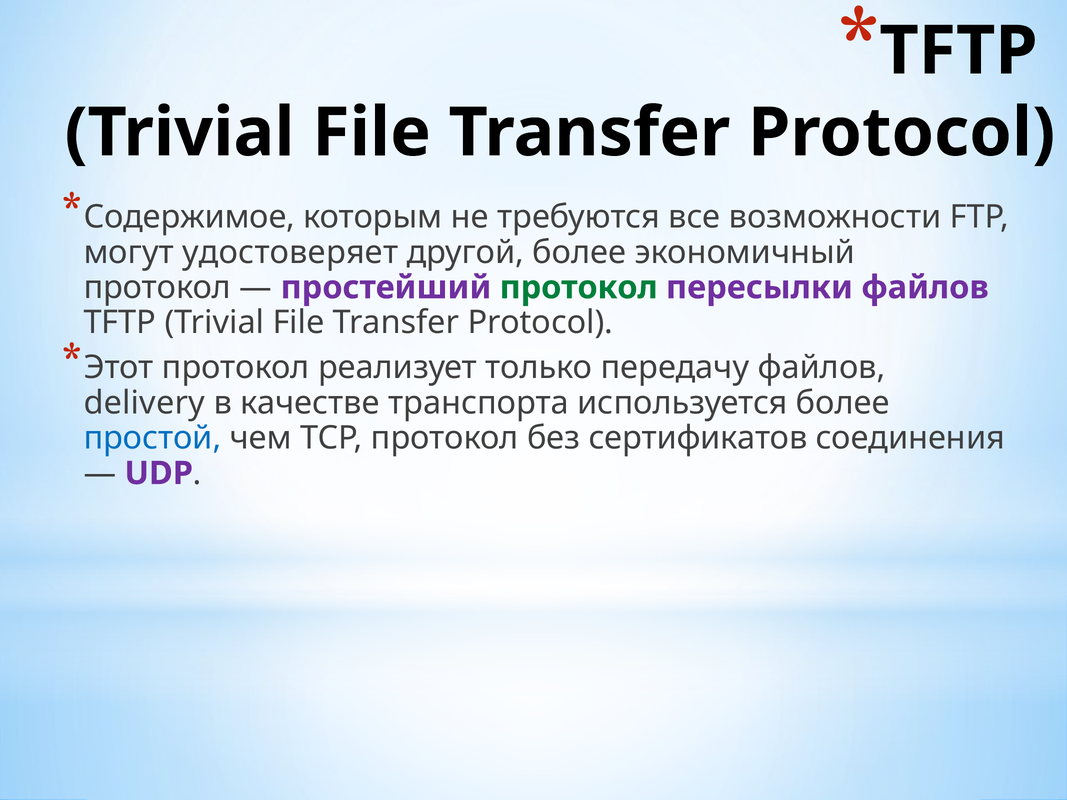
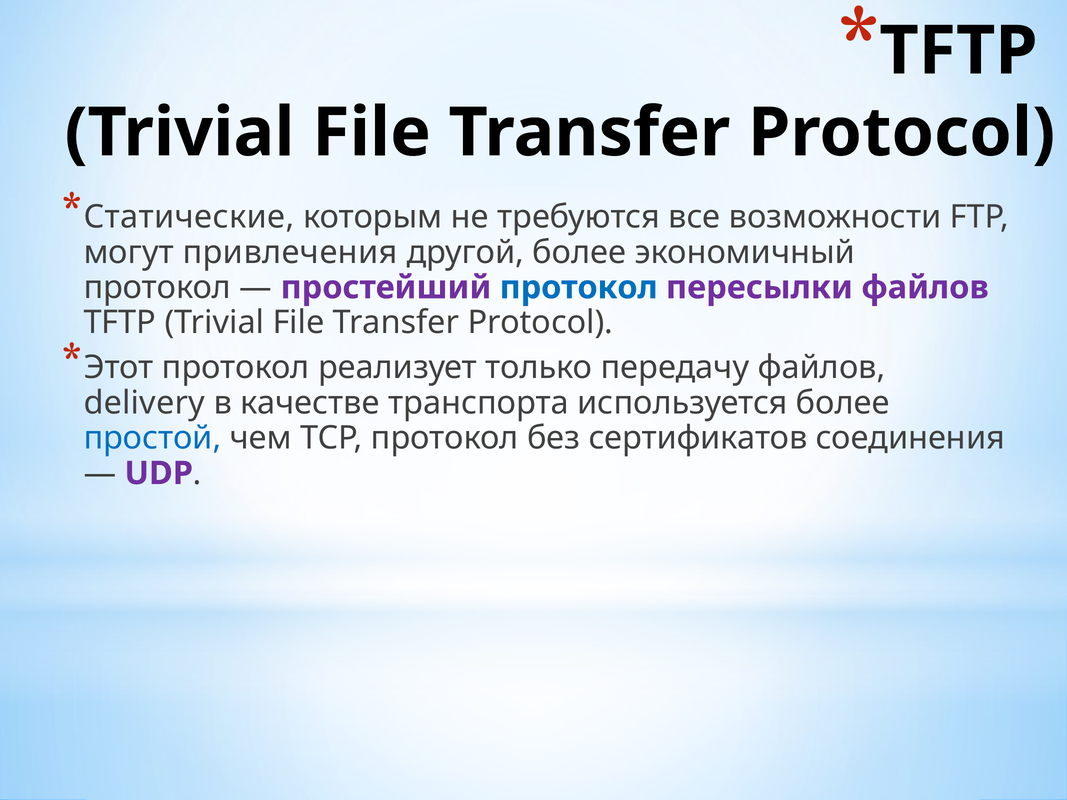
Содержимое: Содержимое -> Статические
удостоверяет: удостоверяет -> привлечения
протокол at (579, 288) colour: green -> blue
